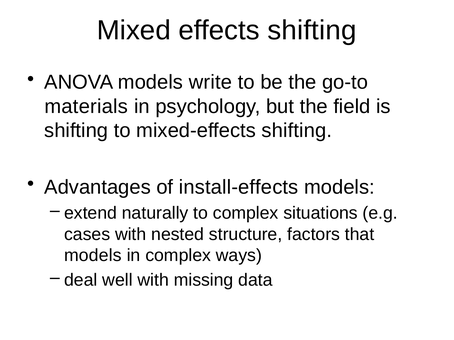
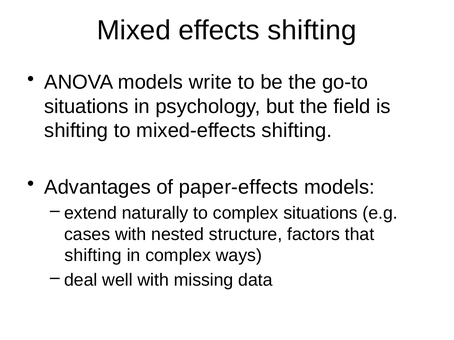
materials at (86, 107): materials -> situations
install-effects: install-effects -> paper-effects
models at (93, 256): models -> shifting
